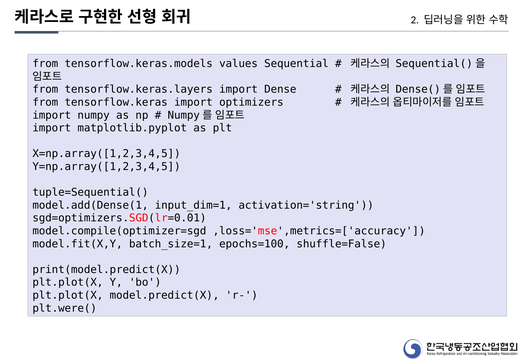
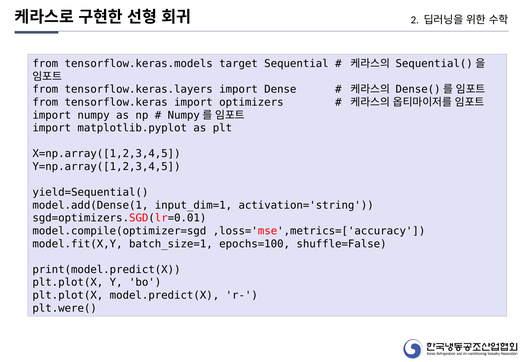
values: values -> target
tuple=Sequential(: tuple=Sequential( -> yield=Sequential(
